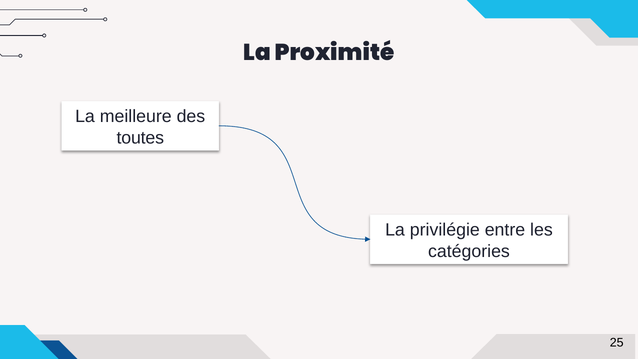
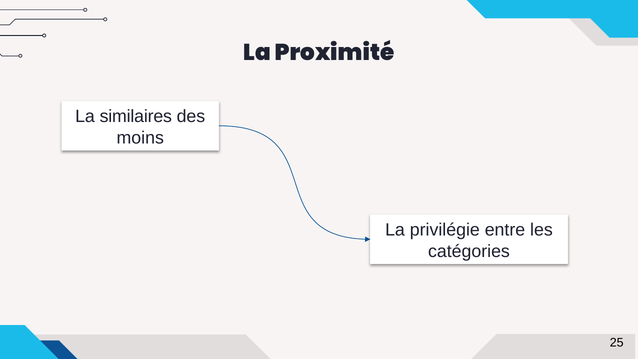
meilleure: meilleure -> similaires
toutes: toutes -> moins
